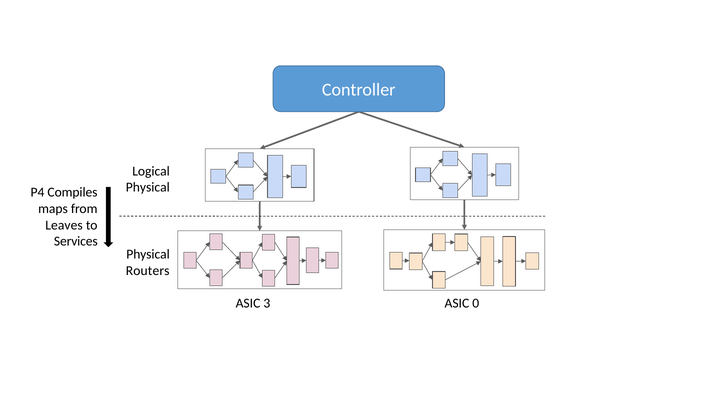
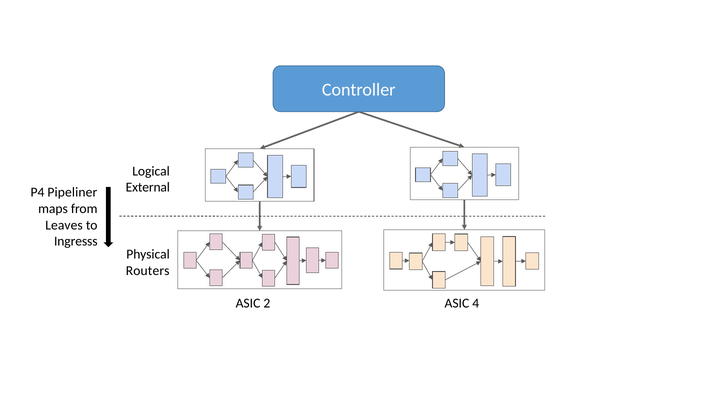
Physical at (148, 187): Physical -> External
Compiles: Compiles -> Pipeliner
Services: Services -> Ingresss
3: 3 -> 2
0: 0 -> 4
